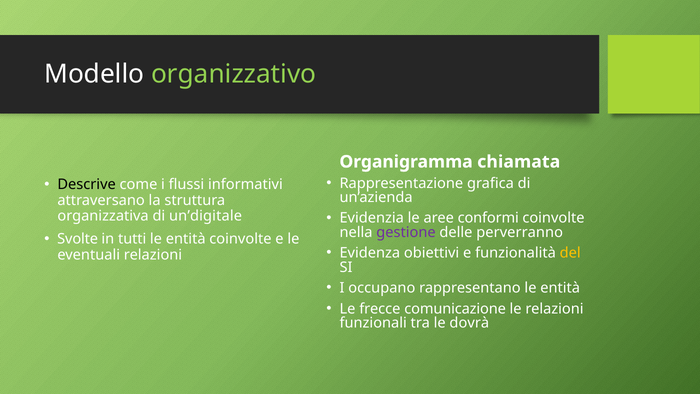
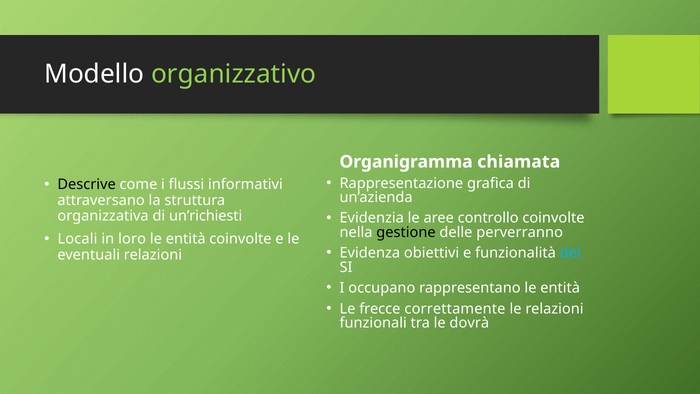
conformi: conformi -> controllo
un’digitale: un’digitale -> un’richiesti
gestione colour: purple -> black
Svolte: Svolte -> Locali
tutti: tutti -> loro
del colour: yellow -> light blue
comunicazione: comunicazione -> correttamente
